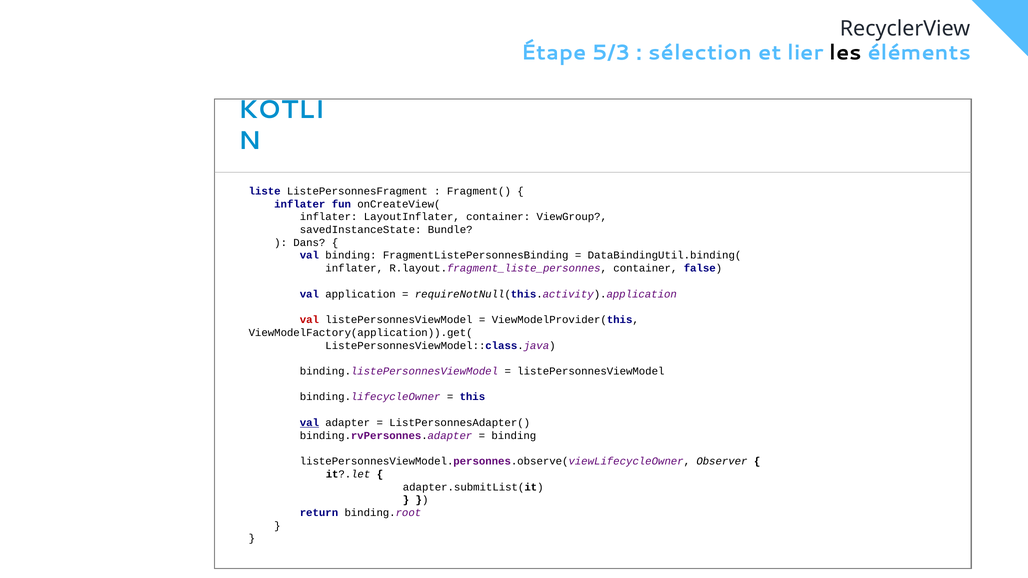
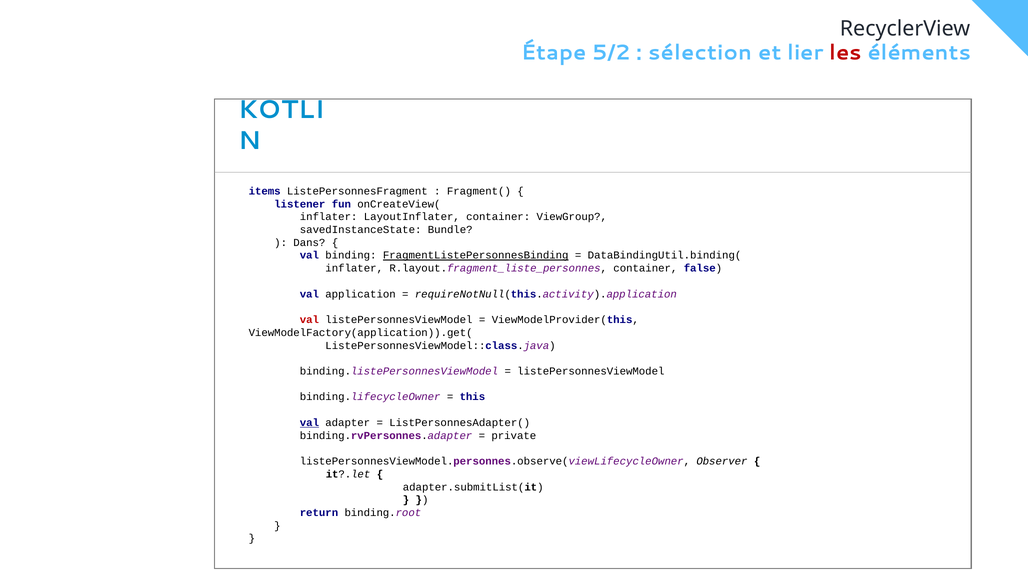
5/3: 5/3 -> 5/2
les colour: black -> red
liste: liste -> items
inflater at (300, 204): inflater -> listener
FragmentListePersonnesBinding underline: none -> present
binding at (514, 436): binding -> private
